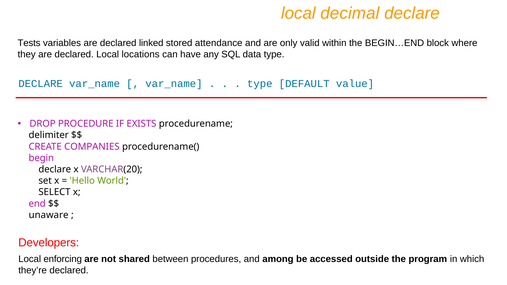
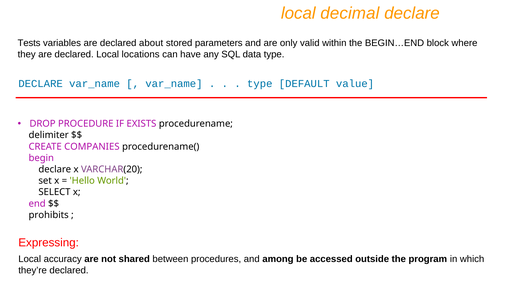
linked: linked -> about
attendance: attendance -> parameters
unaware: unaware -> prohibits
Developers: Developers -> Expressing
enforcing: enforcing -> accuracy
